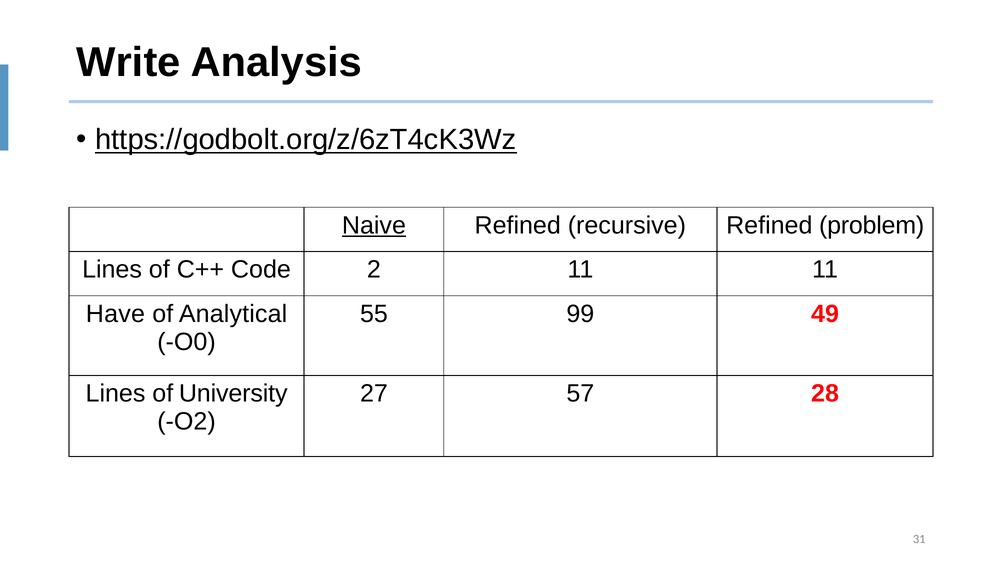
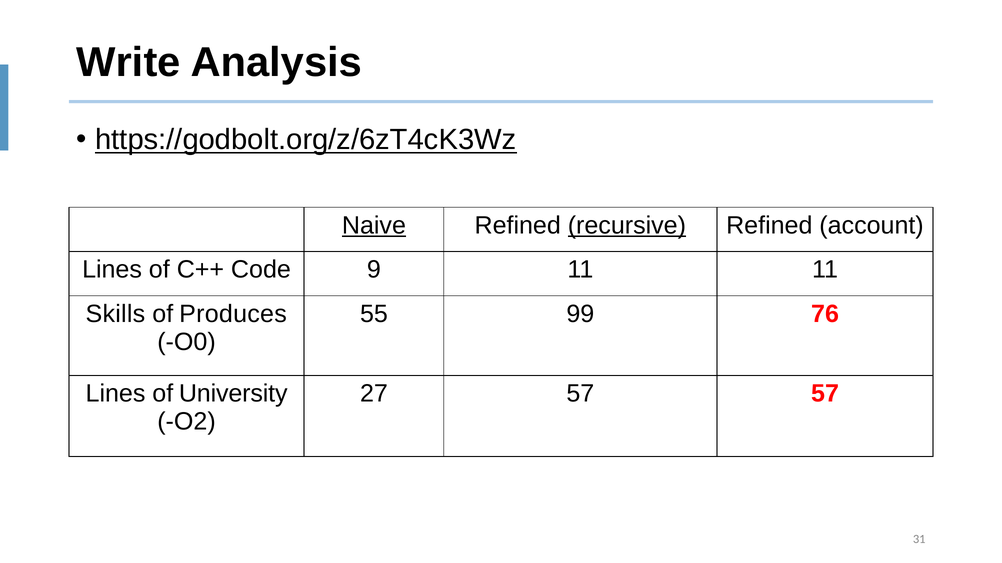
recursive underline: none -> present
problem: problem -> account
2: 2 -> 9
Have: Have -> Skills
Analytical: Analytical -> Produces
49: 49 -> 76
57 28: 28 -> 57
